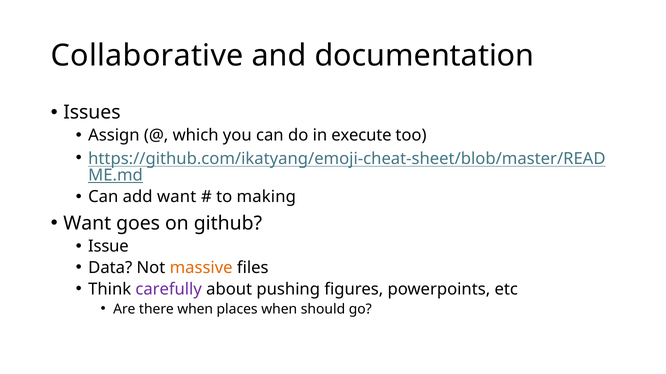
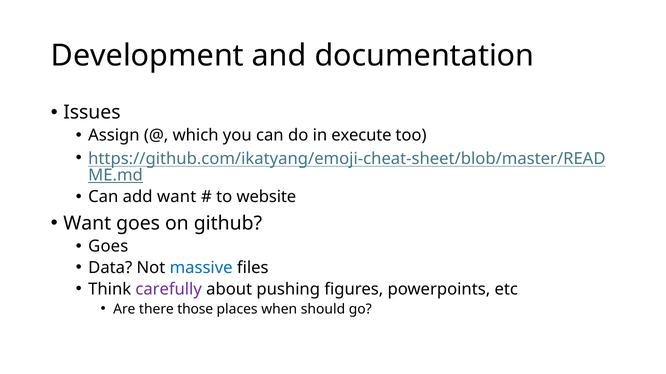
Collaborative: Collaborative -> Development
making: making -> website
Issue at (108, 247): Issue -> Goes
massive colour: orange -> blue
there when: when -> those
